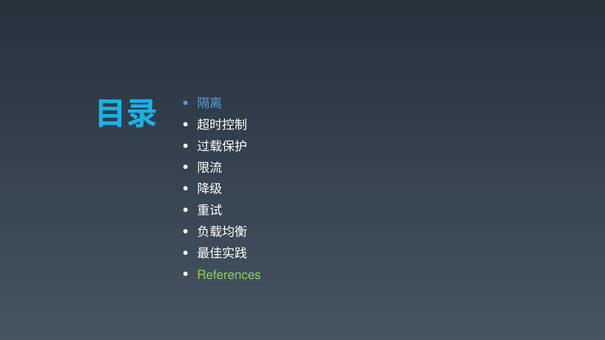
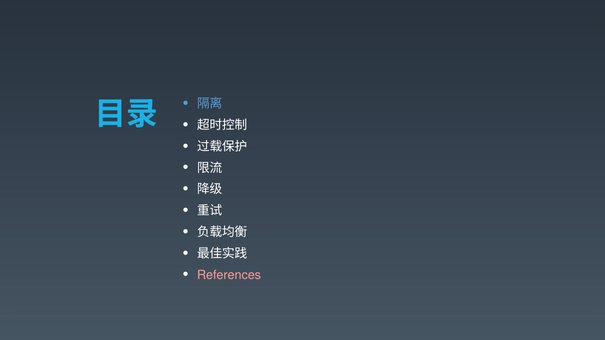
References colour: light green -> pink
